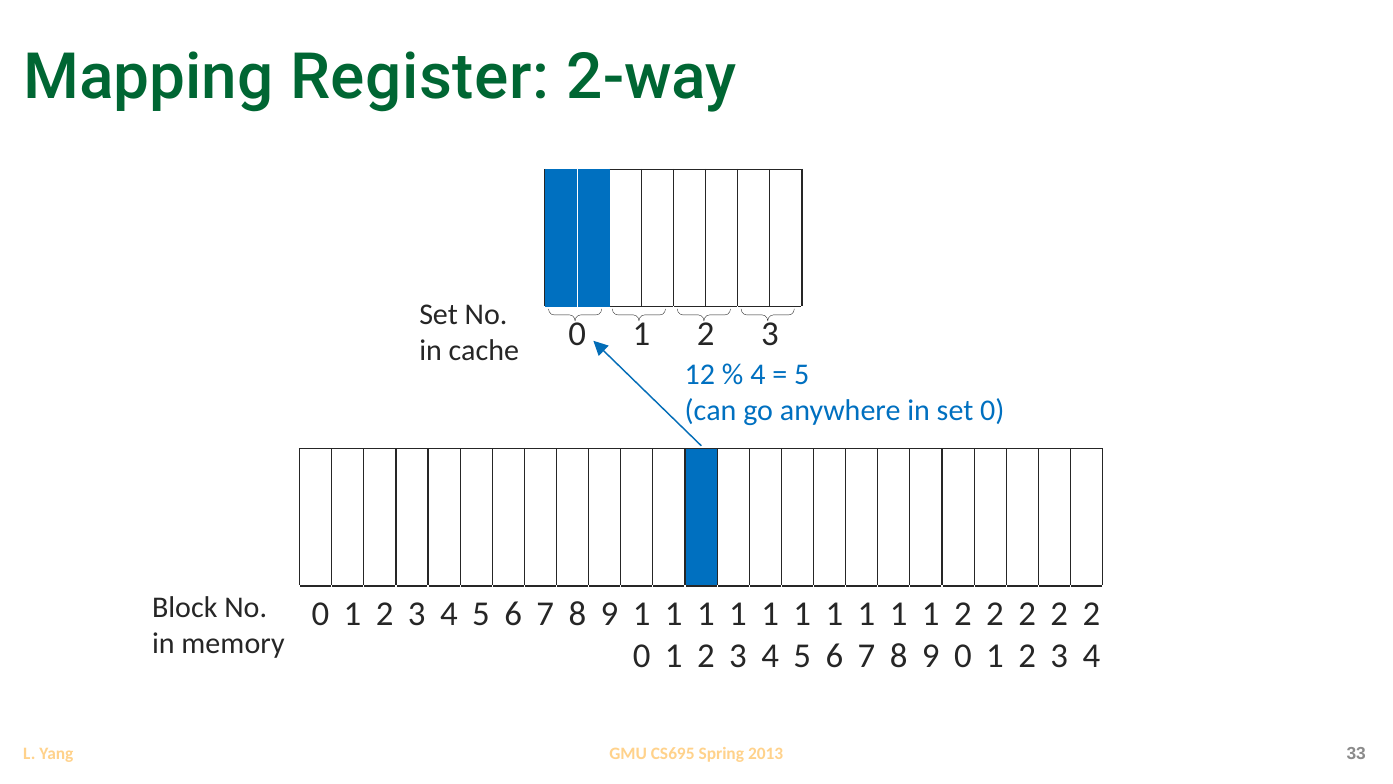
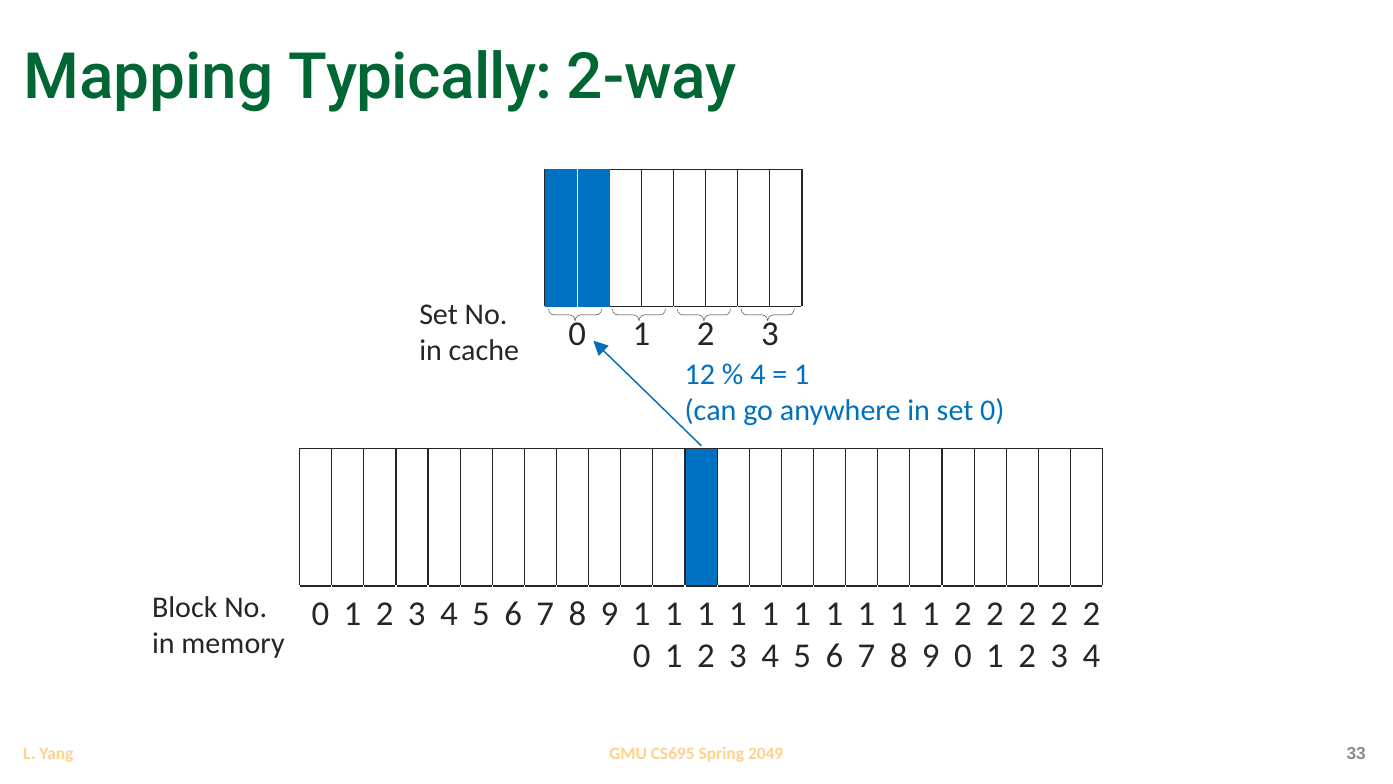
Register: Register -> Typically
5 at (802, 375): 5 -> 1
2013: 2013 -> 2049
